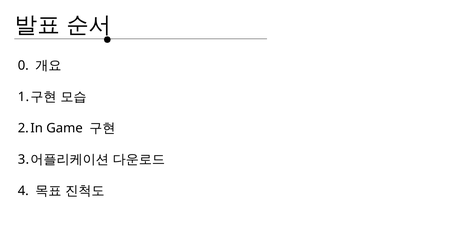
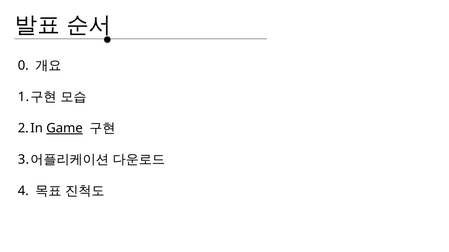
Game underline: none -> present
